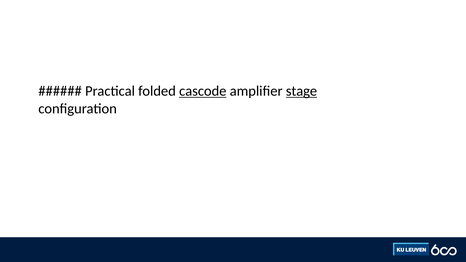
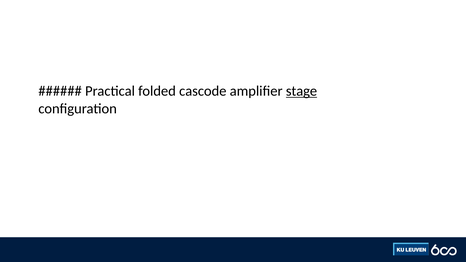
cascode underline: present -> none
